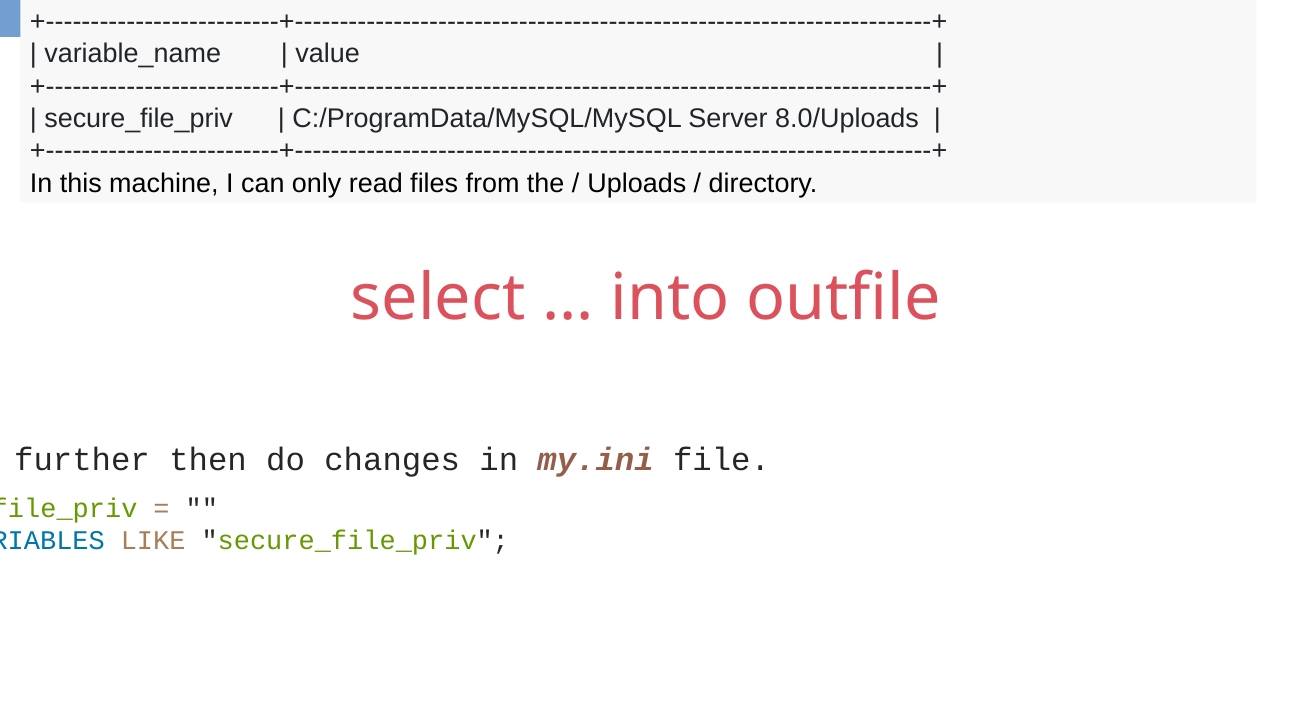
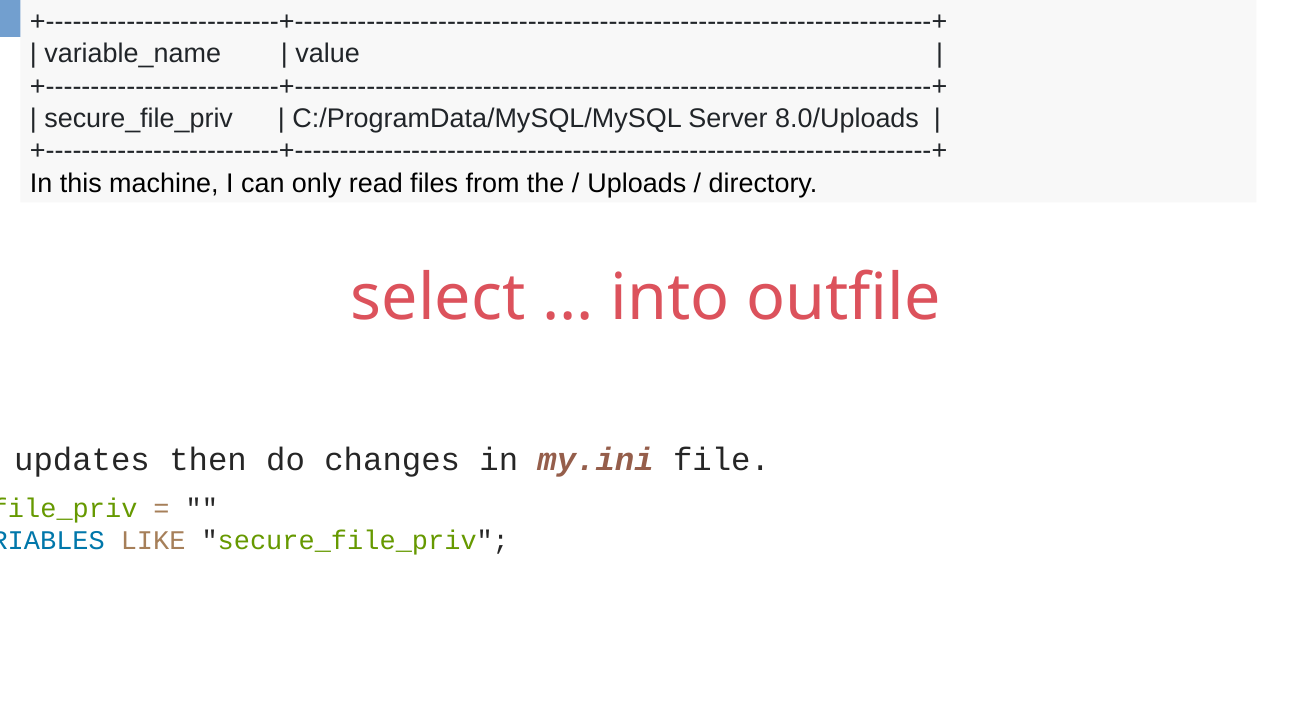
further: further -> updates
